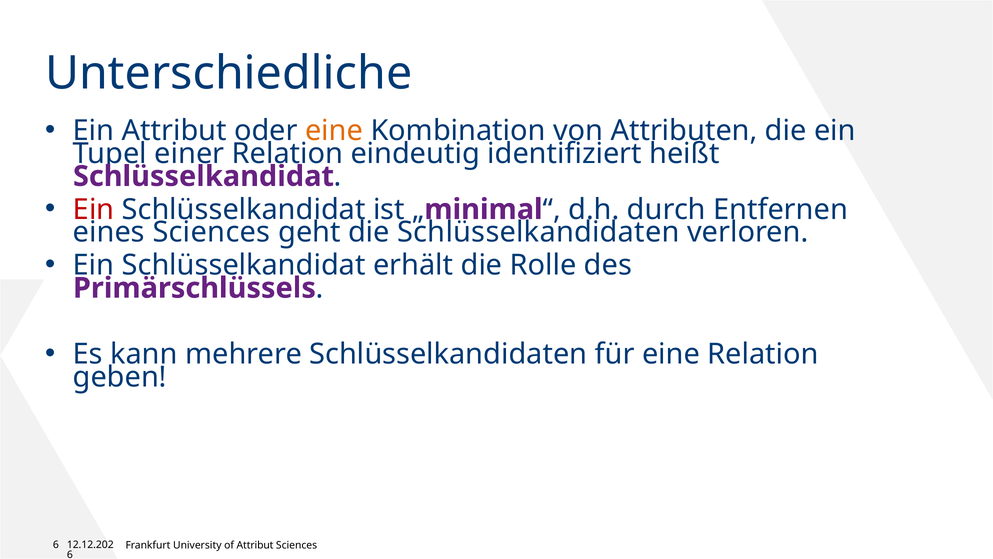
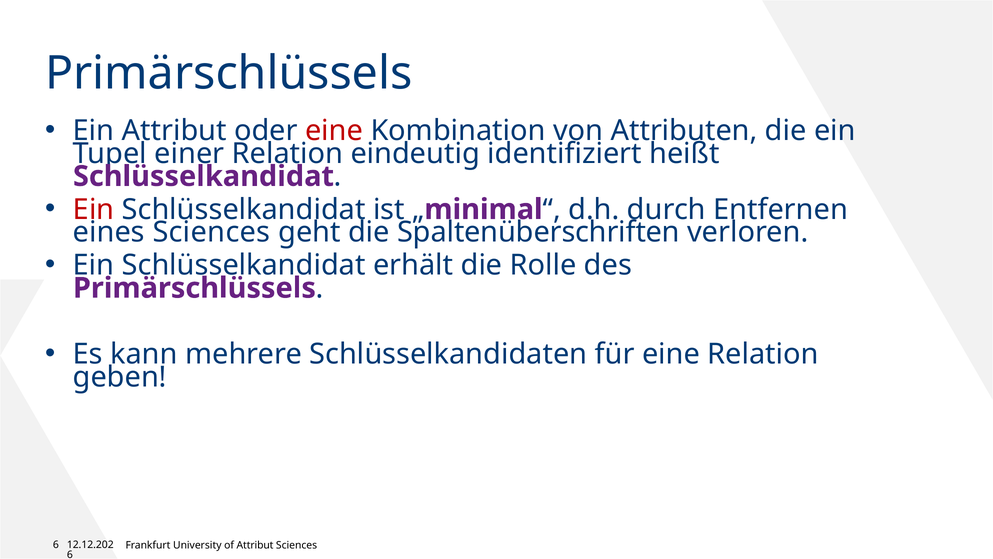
Unterschiedliche at (229, 73): Unterschiedliche -> Primärschlüssels
eine at (334, 131) colour: orange -> red
die Schlüsselkandidaten: Schlüsselkandidaten -> Spaltenüberschriften
